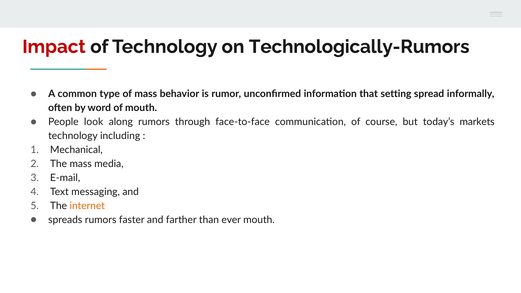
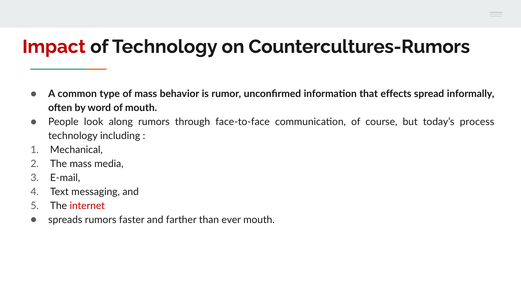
Technologically-Rumors: Technologically-Rumors -> Countercultures-Rumors
setting: setting -> effects
markets: markets -> process
internet colour: orange -> red
